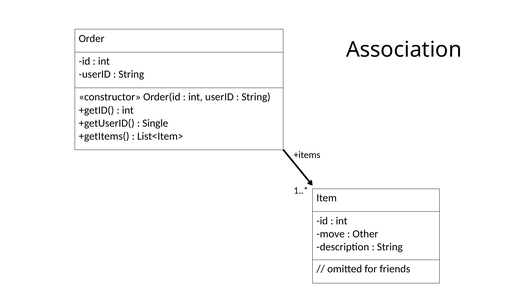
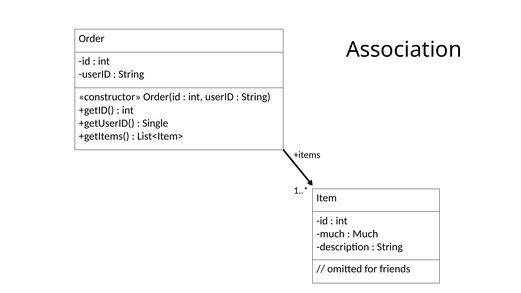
move at (331, 234): move -> much
Other at (365, 234): Other -> Much
